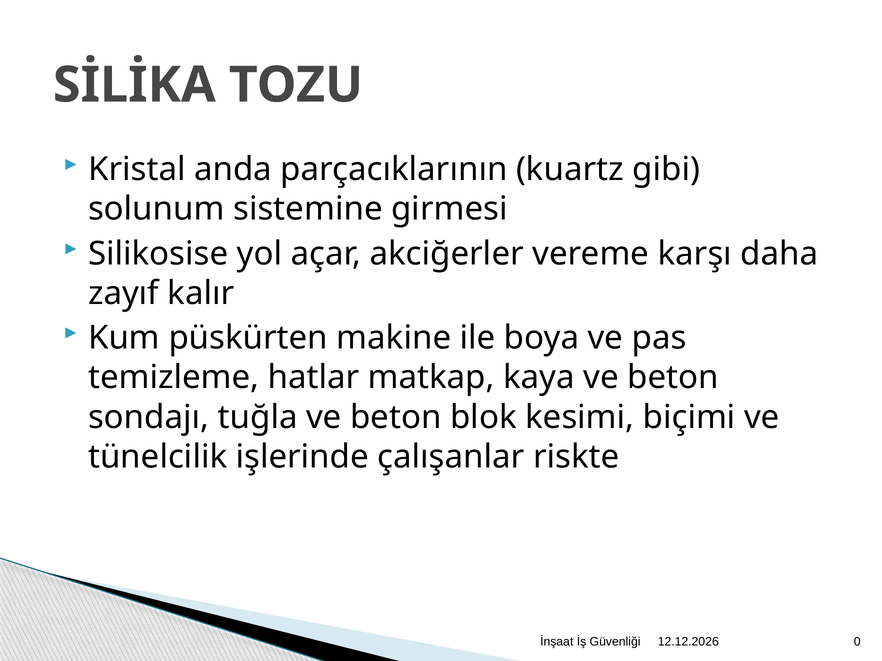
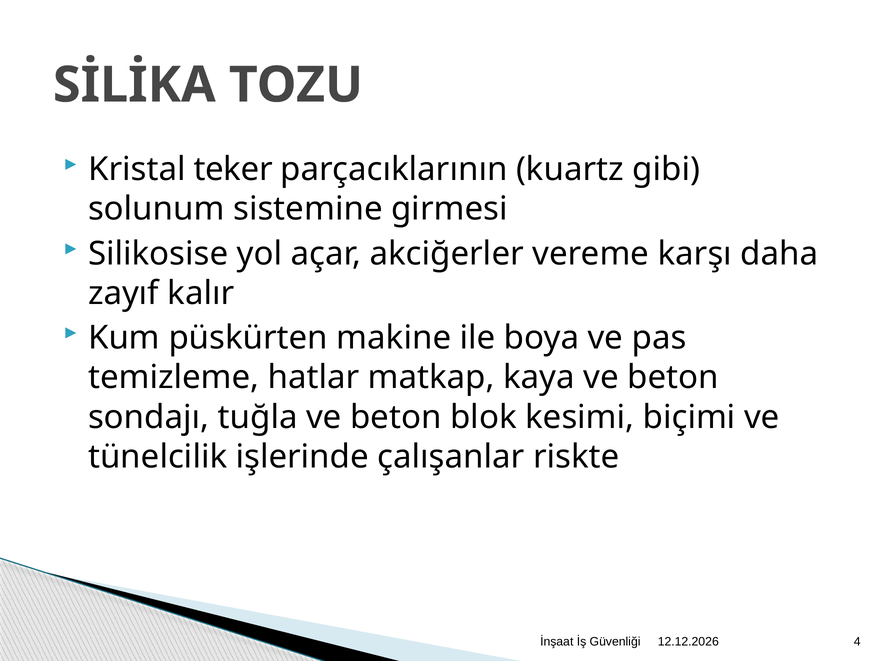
anda: anda -> teker
0: 0 -> 4
